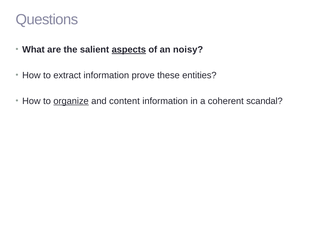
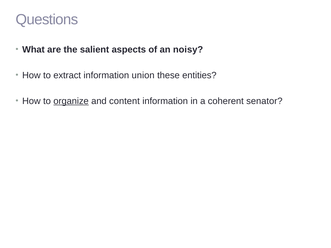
aspects underline: present -> none
prove: prove -> union
scandal: scandal -> senator
